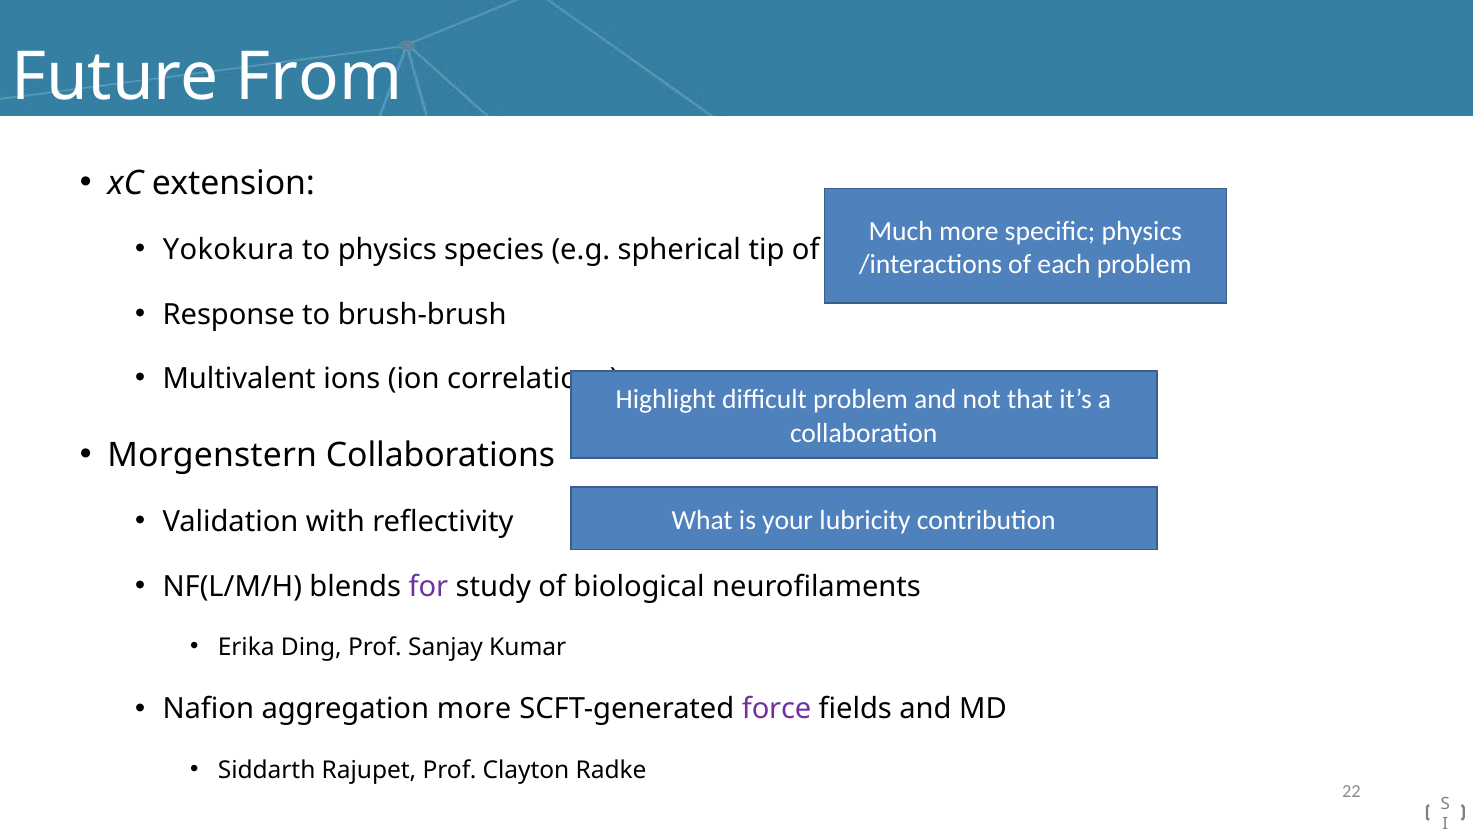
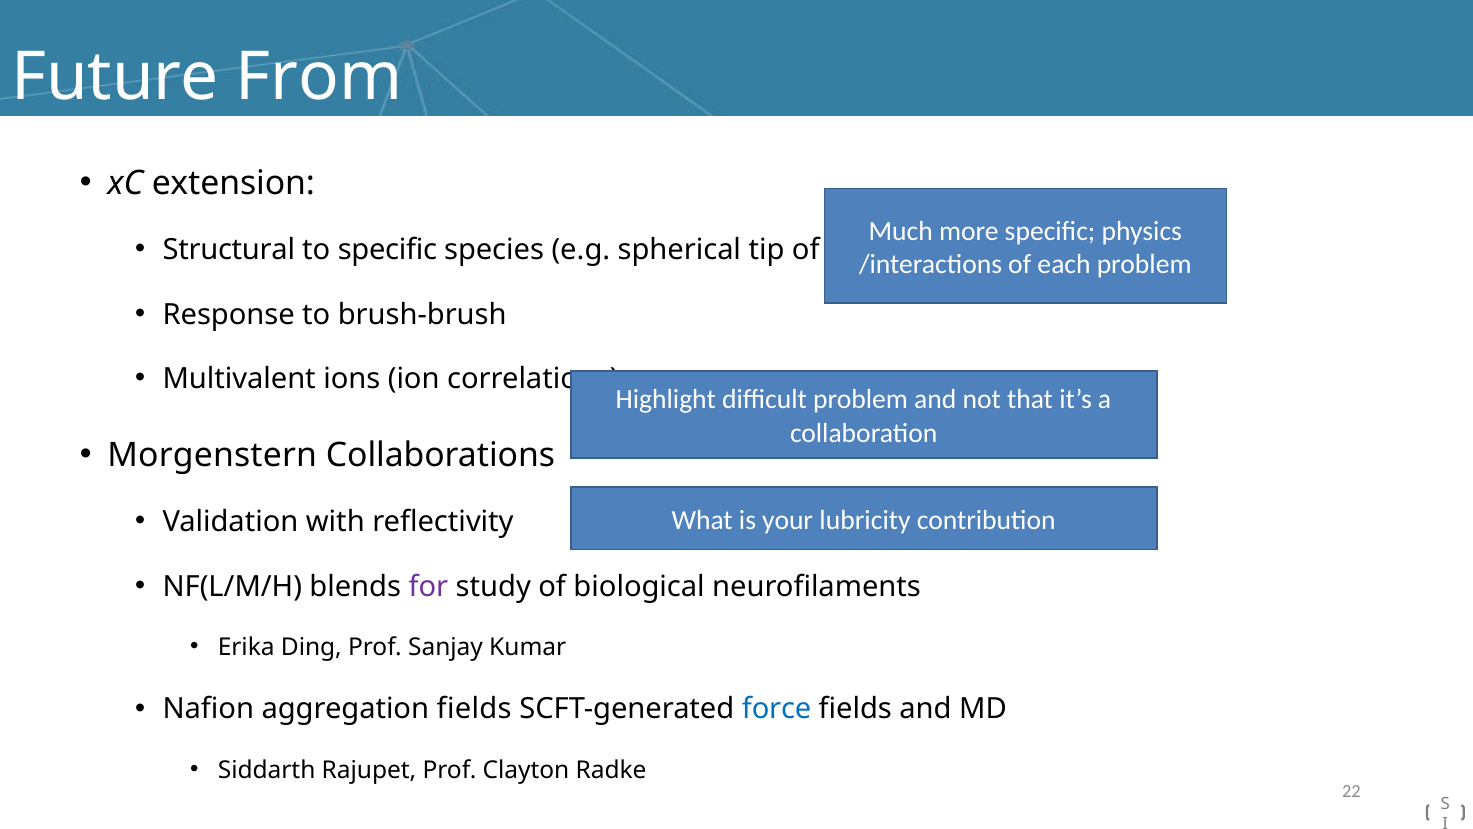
Yokokura: Yokokura -> Structural
to physics: physics -> specific
aggregation more: more -> fields
force colour: purple -> blue
